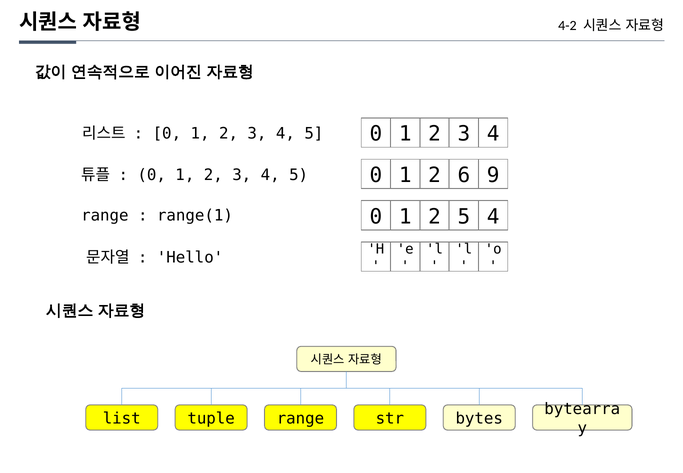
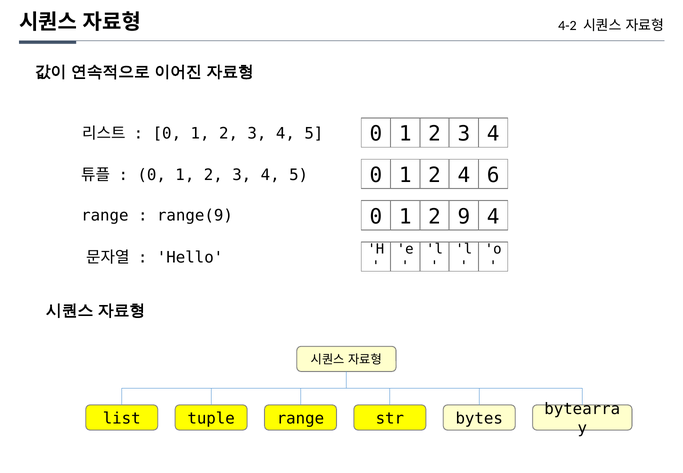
2 6: 6 -> 4
9: 9 -> 6
2 5: 5 -> 9
range(1: range(1 -> range(9
